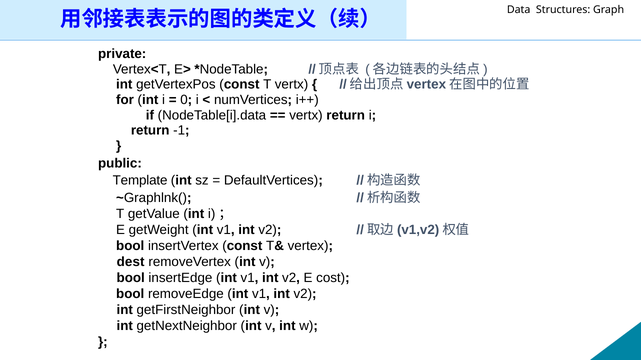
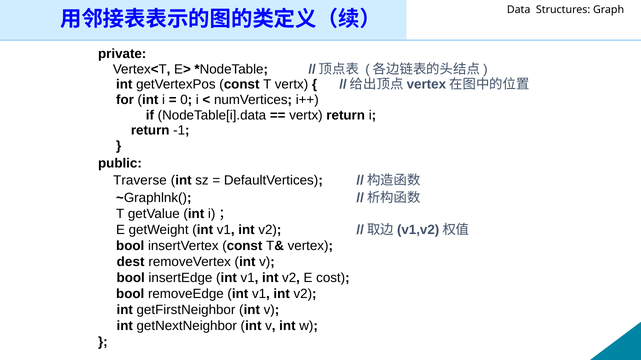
Template: Template -> Traverse
